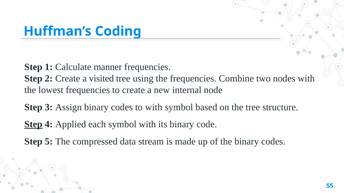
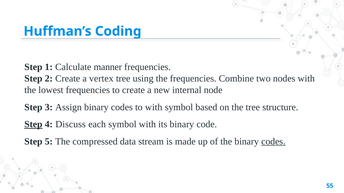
visited: visited -> vertex
Applied: Applied -> Discuss
codes at (273, 142) underline: none -> present
